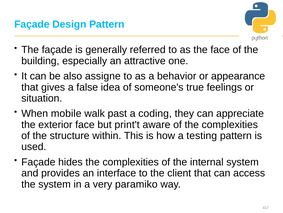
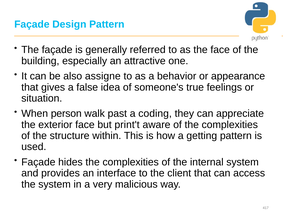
mobile: mobile -> person
testing: testing -> getting
paramiko: paramiko -> malicious
